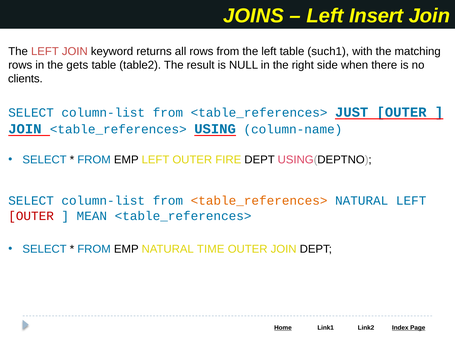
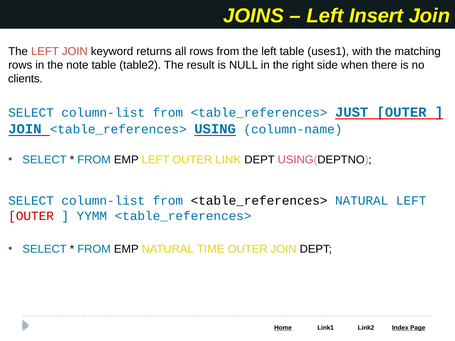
such1: such1 -> uses1
gets: gets -> note
FIRE: FIRE -> LINK
<table_references> at (259, 201) colour: orange -> black
MEAN: MEAN -> YYMM
